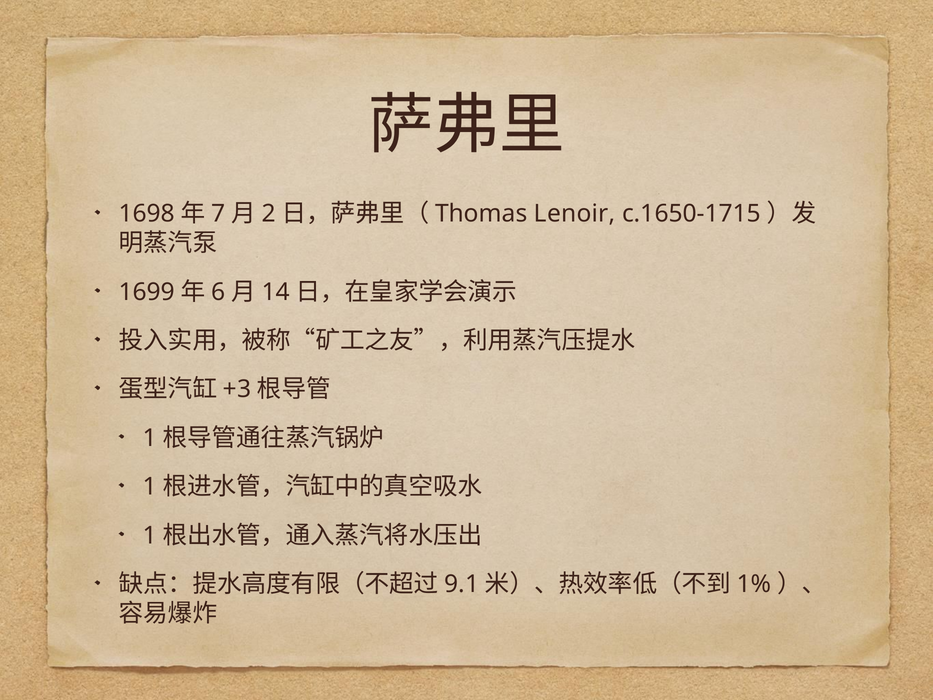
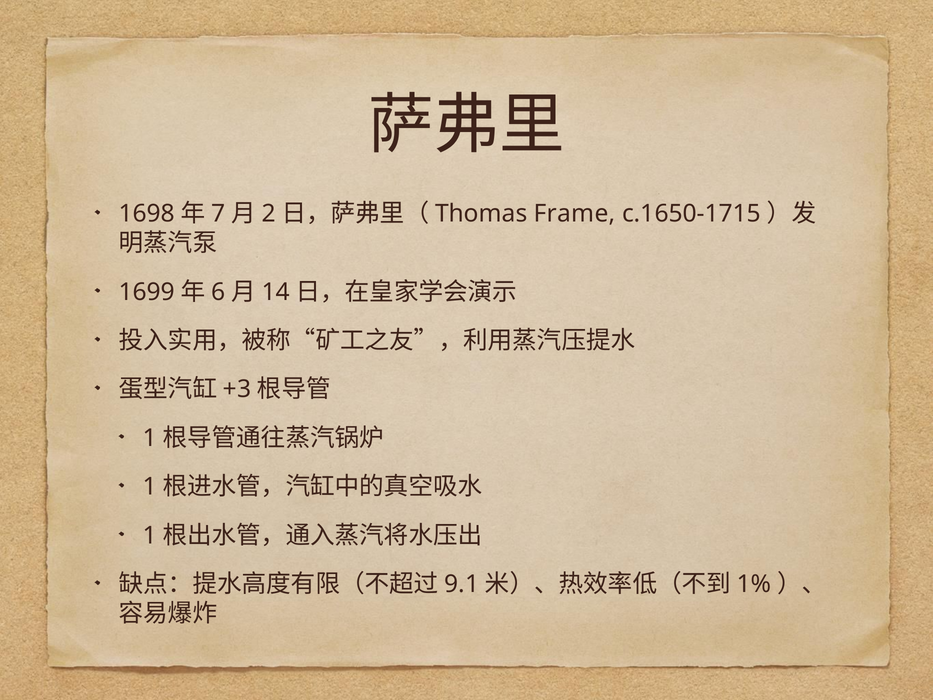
Lenoir: Lenoir -> Frame
